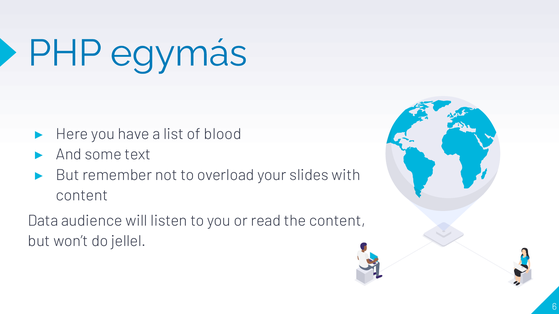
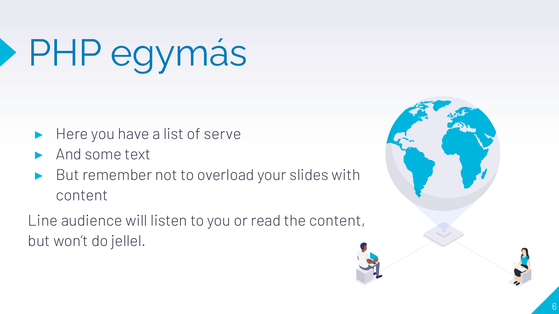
blood: blood -> serve
Data: Data -> Line
